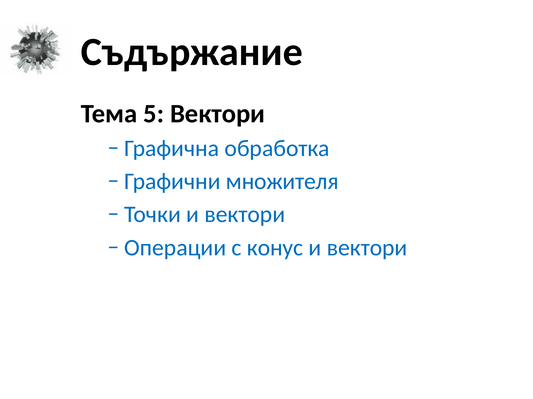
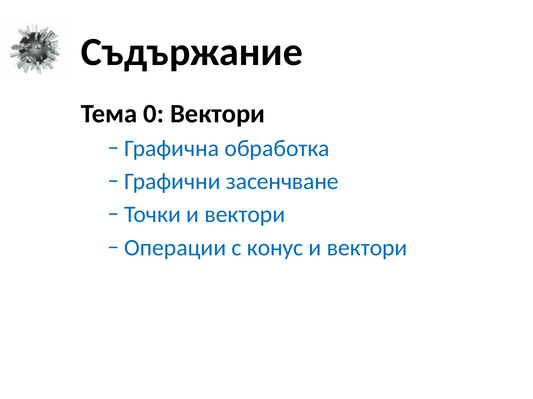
5: 5 -> 0
множителя: множителя -> засенчване
